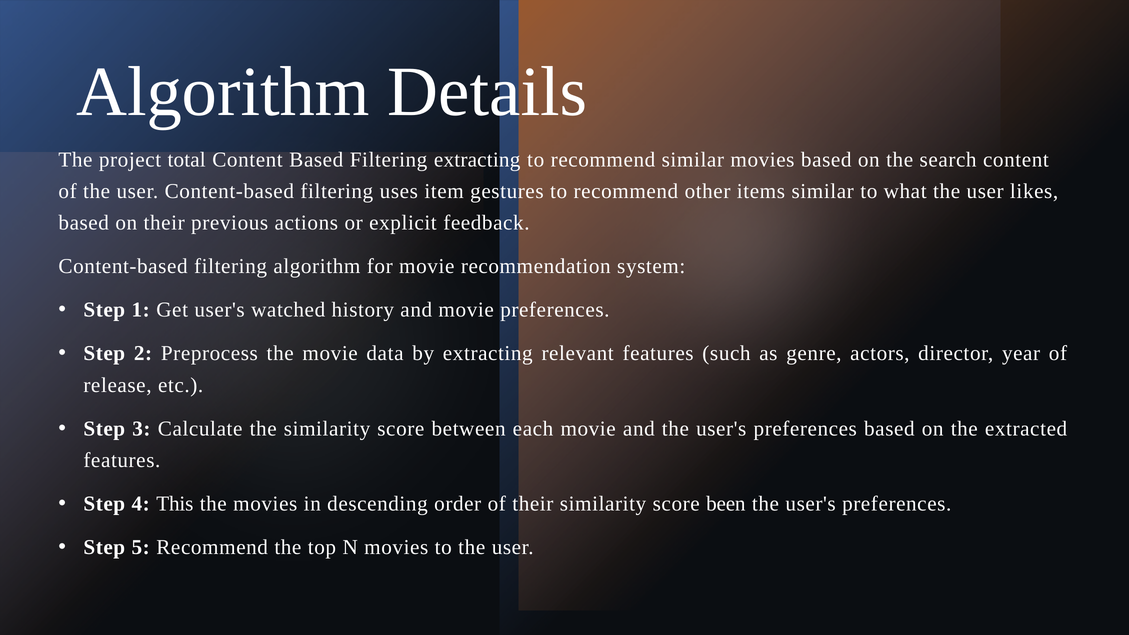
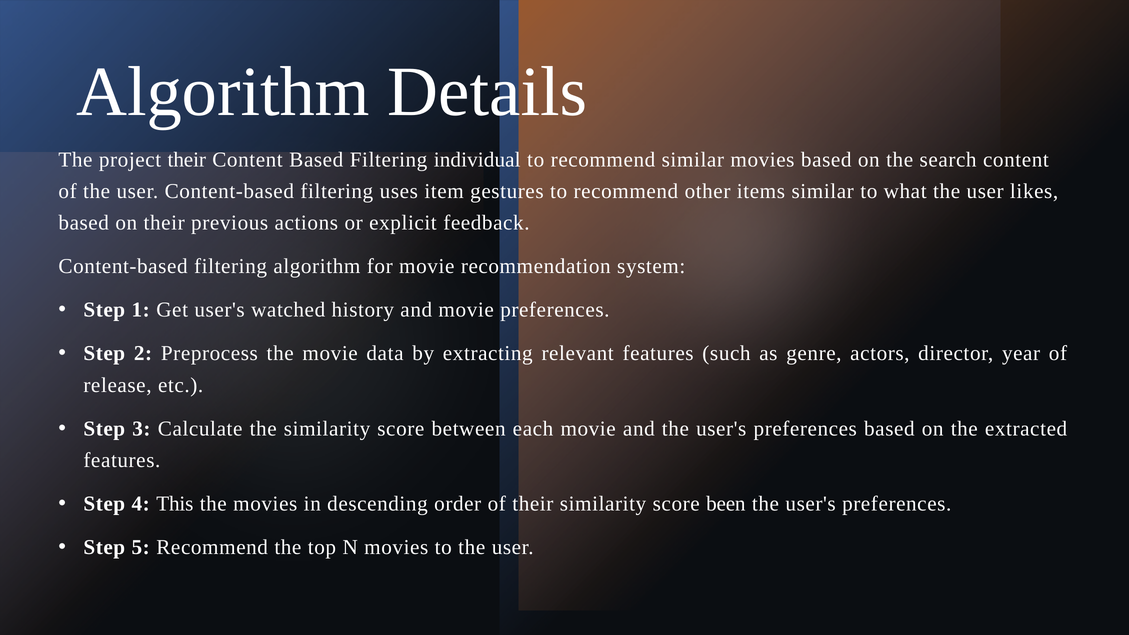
project total: total -> their
Filtering extracting: extracting -> individual
